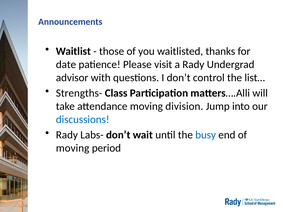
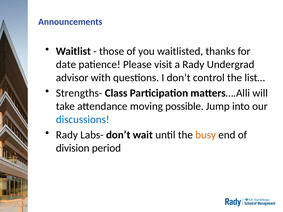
division: division -> possible
busy colour: blue -> orange
moving at (73, 148): moving -> division
